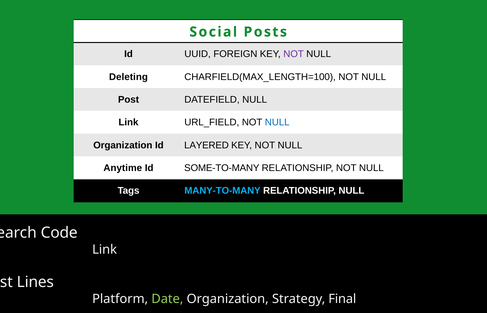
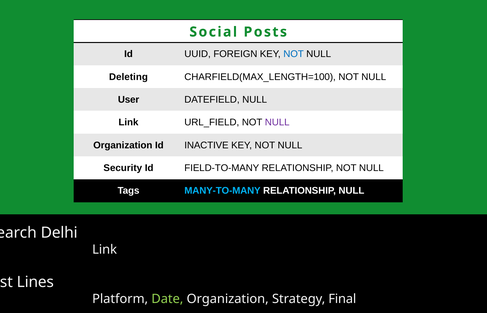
NOT at (294, 54) colour: purple -> blue
Post: Post -> User
NULL at (277, 122) colour: blue -> purple
LAYERED: LAYERED -> INACTIVE
Anytime: Anytime -> Security
SOME-TO-MANY: SOME-TO-MANY -> FIELD-TO-MANY
Code: Code -> Delhi
